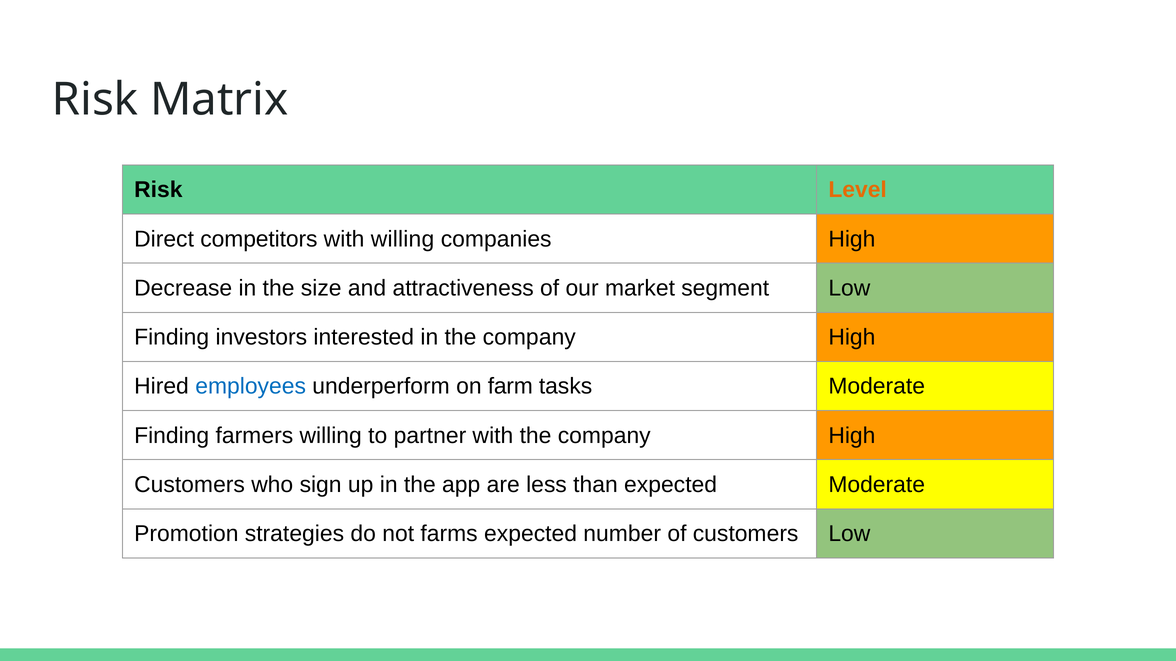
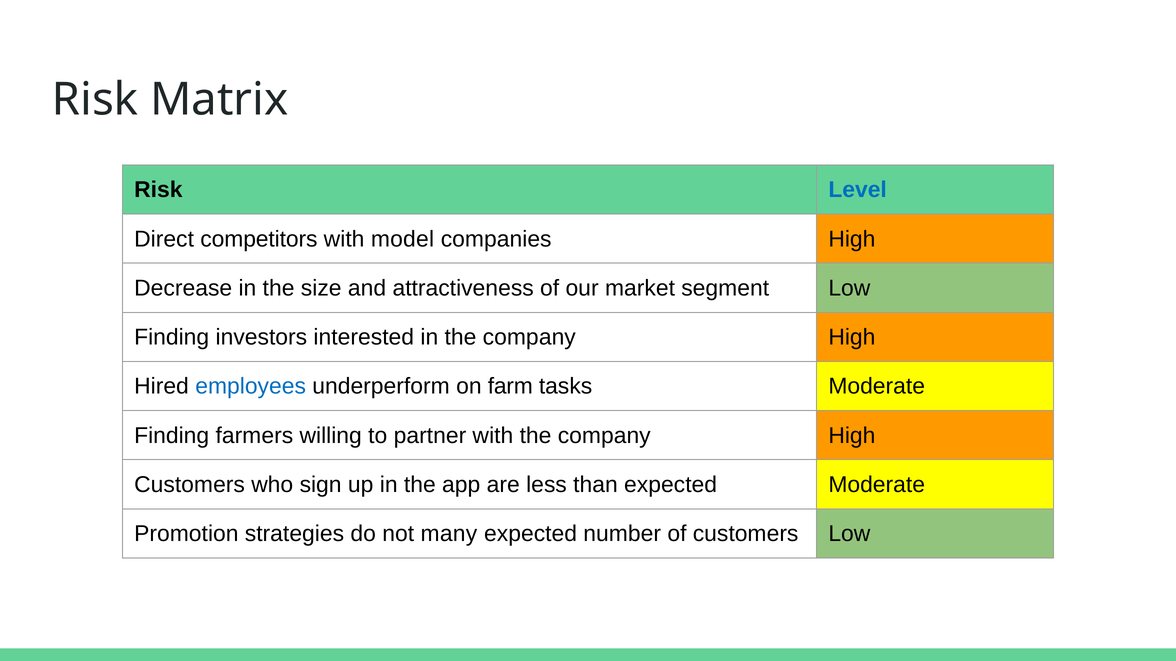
Level colour: orange -> blue
with willing: willing -> model
farms: farms -> many
